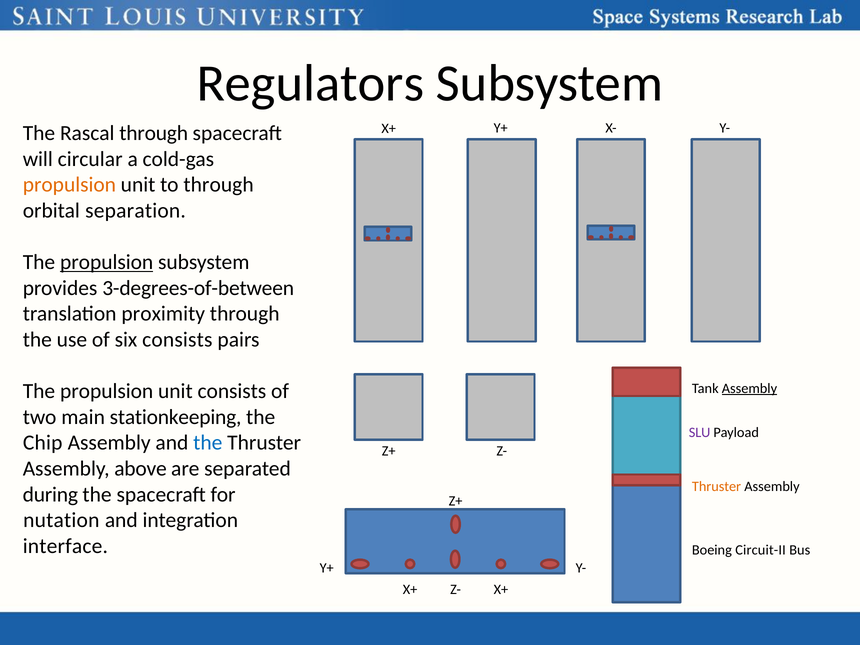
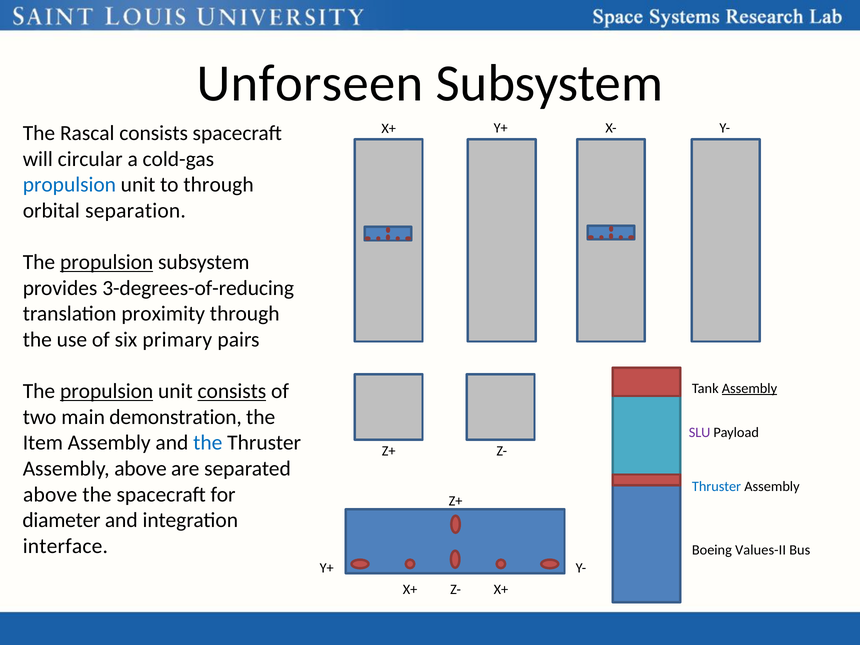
Regulators: Regulators -> Unforseen
Rascal through: through -> consists
propulsion at (69, 185) colour: orange -> blue
3-degrees-of-between: 3-degrees-of-between -> 3-degrees-of-reducing
six consists: consists -> primary
propulsion at (107, 391) underline: none -> present
consists at (232, 391) underline: none -> present
stationkeeping: stationkeeping -> demonstration
Chip: Chip -> Item
Thruster at (717, 486) colour: orange -> blue
during at (50, 494): during -> above
nutation: nutation -> diameter
Circuit-II: Circuit-II -> Values-II
